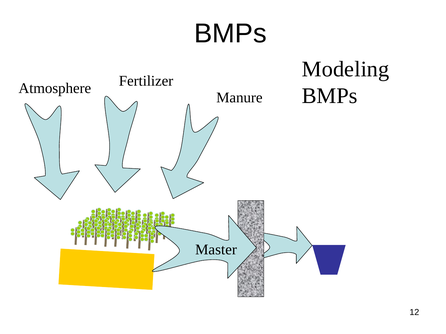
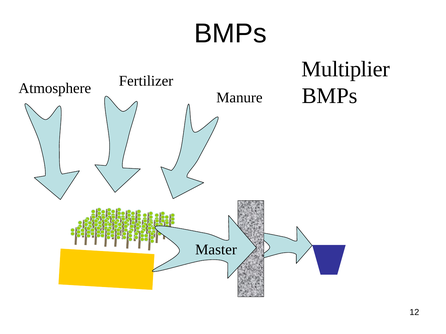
Modeling: Modeling -> Multiplier
